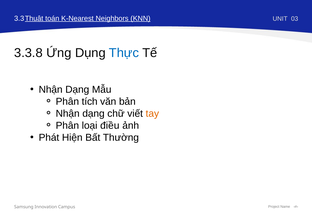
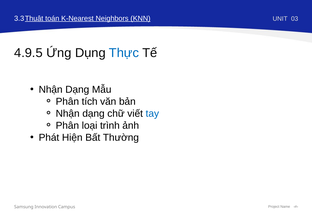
3.3.8: 3.3.8 -> 4.9.5
tay colour: orange -> blue
điều: điều -> trình
